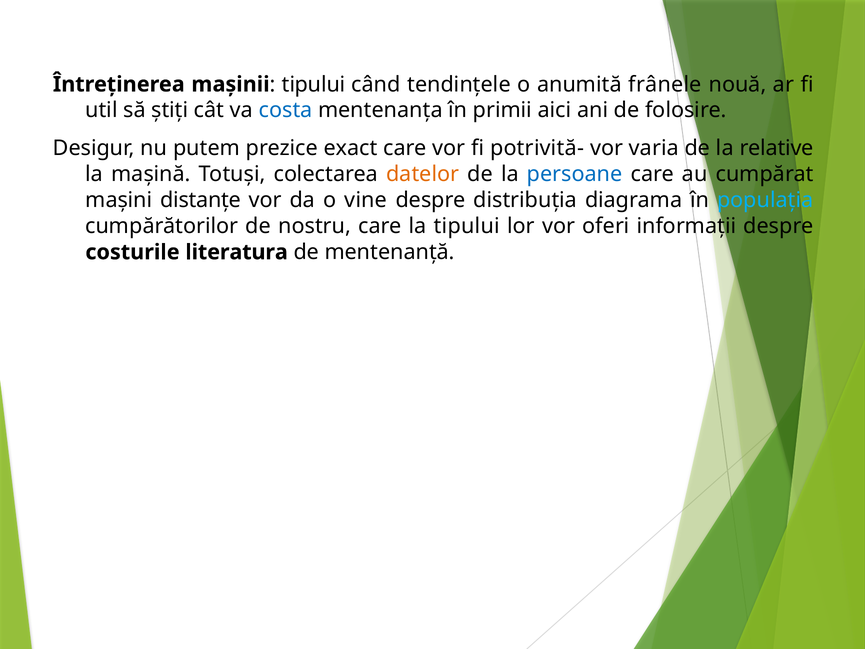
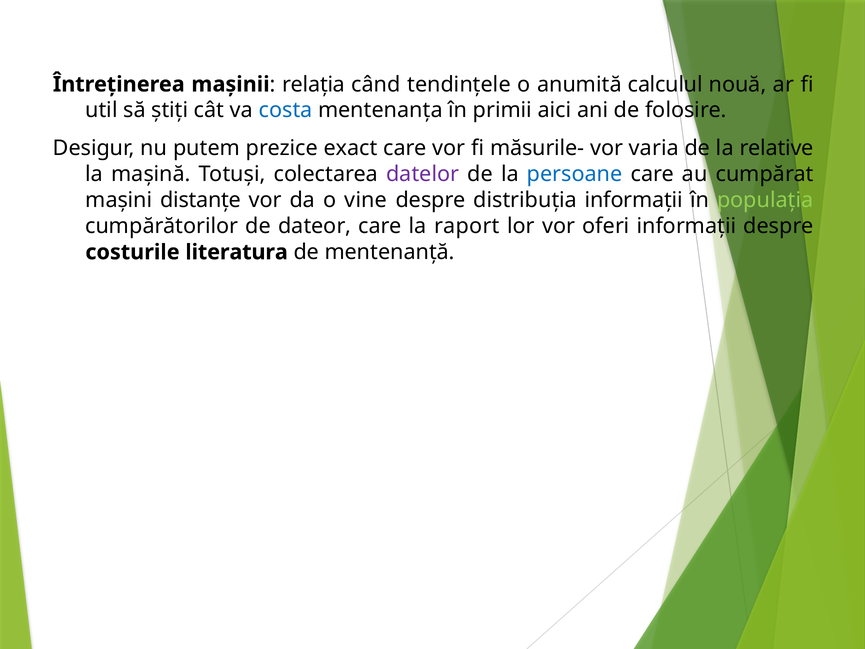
tipului at (314, 84): tipului -> relația
frânele: frânele -> calculul
potrivită-: potrivită- -> măsurile-
datelor colour: orange -> purple
distribuția diagrama: diagrama -> informații
populația colour: light blue -> light green
nostru: nostru -> dateor
la tipului: tipului -> raport
